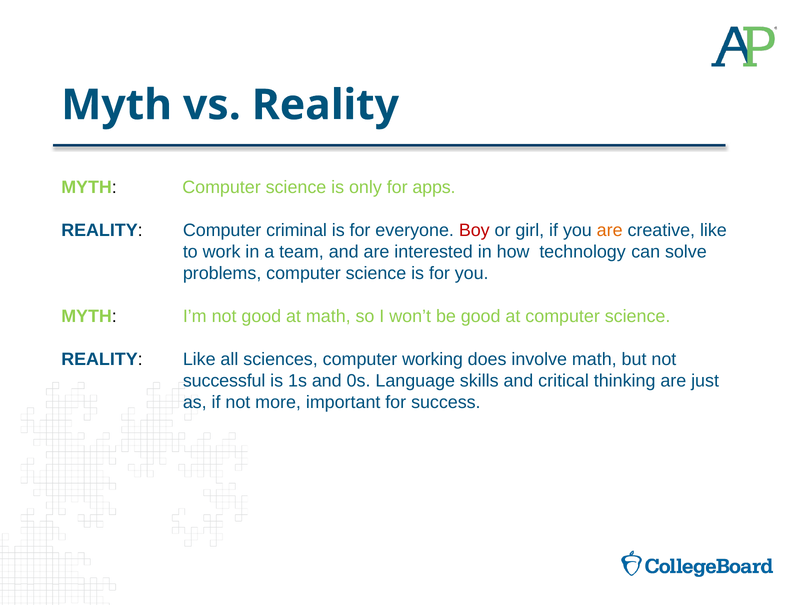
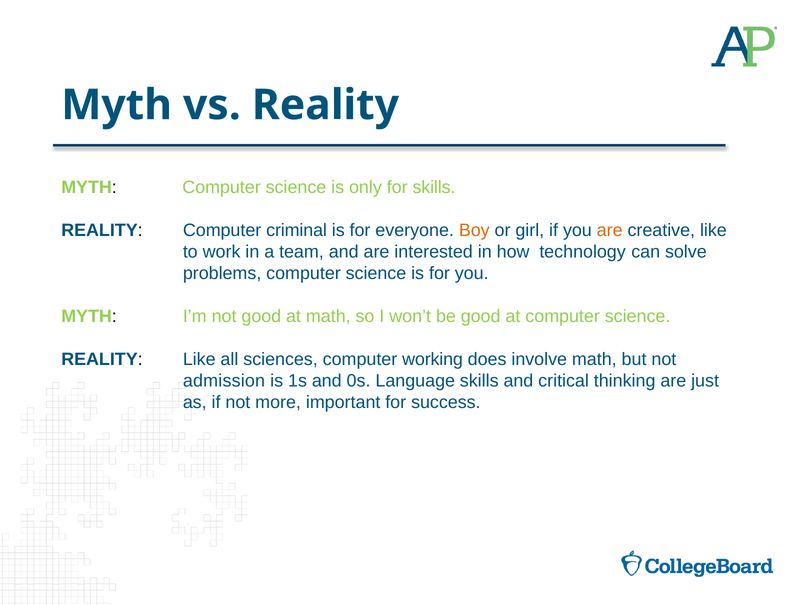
for apps: apps -> skills
Boy colour: red -> orange
successful: successful -> admission
